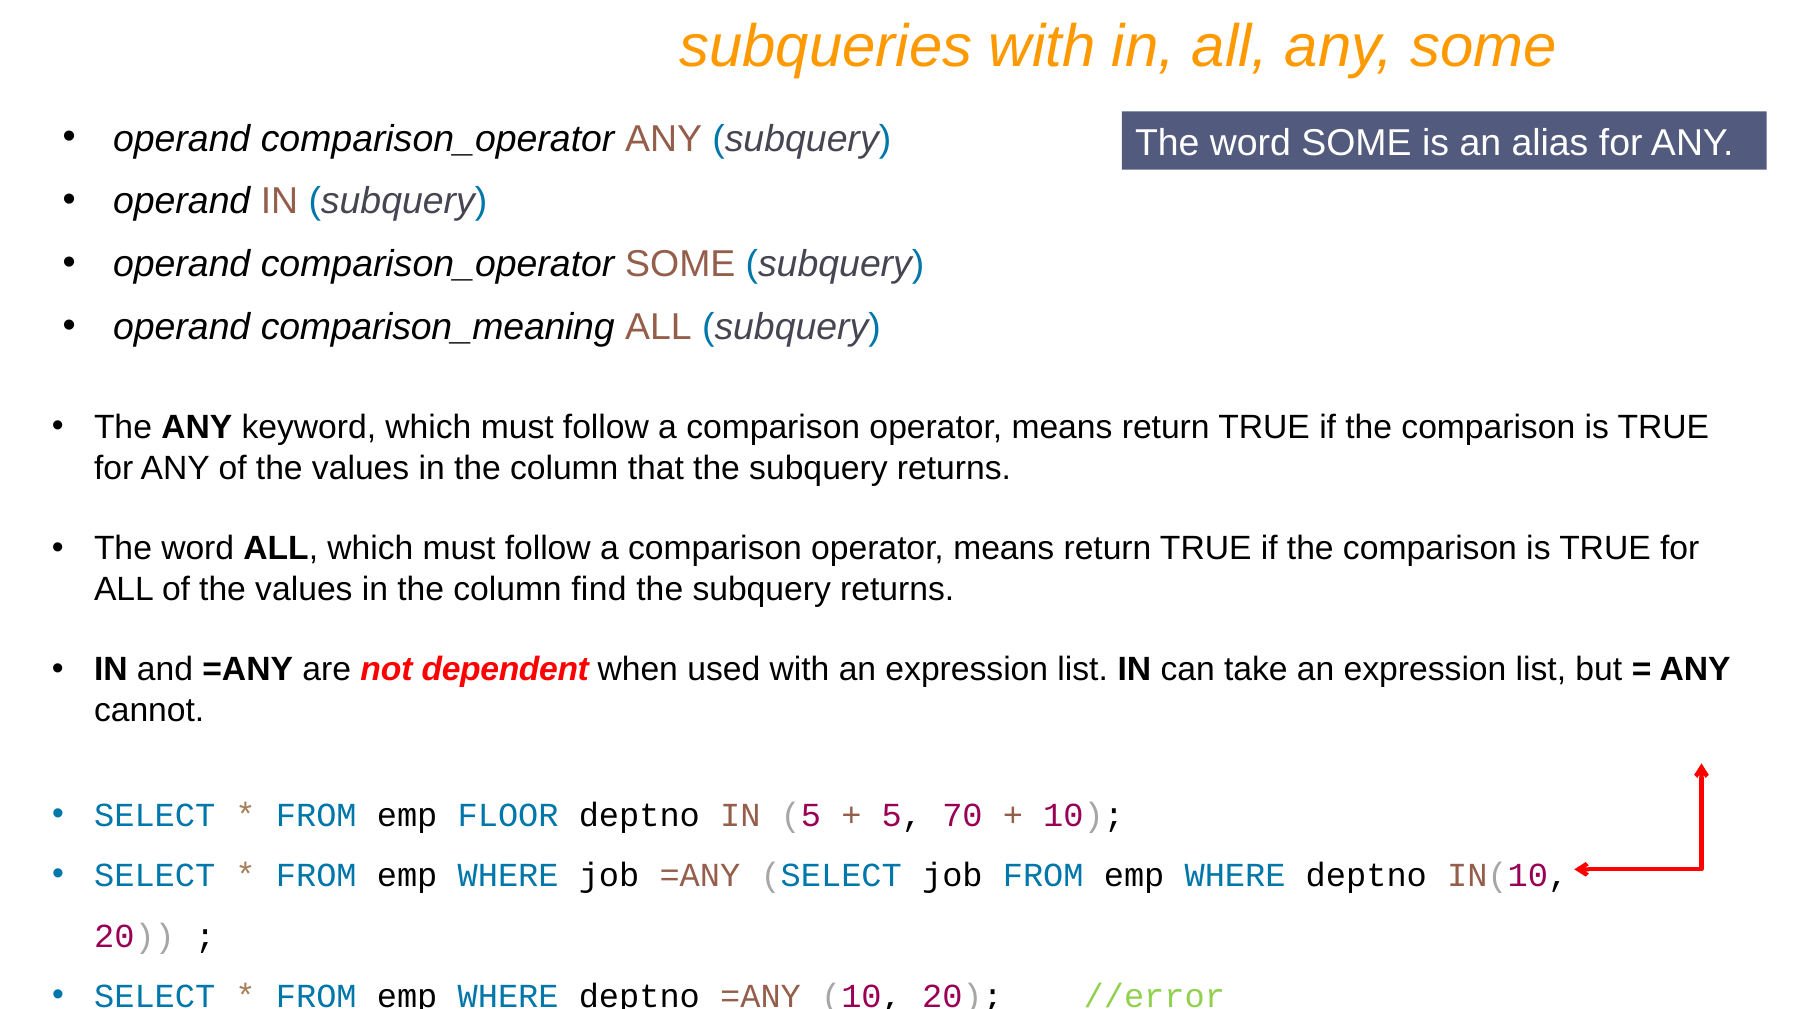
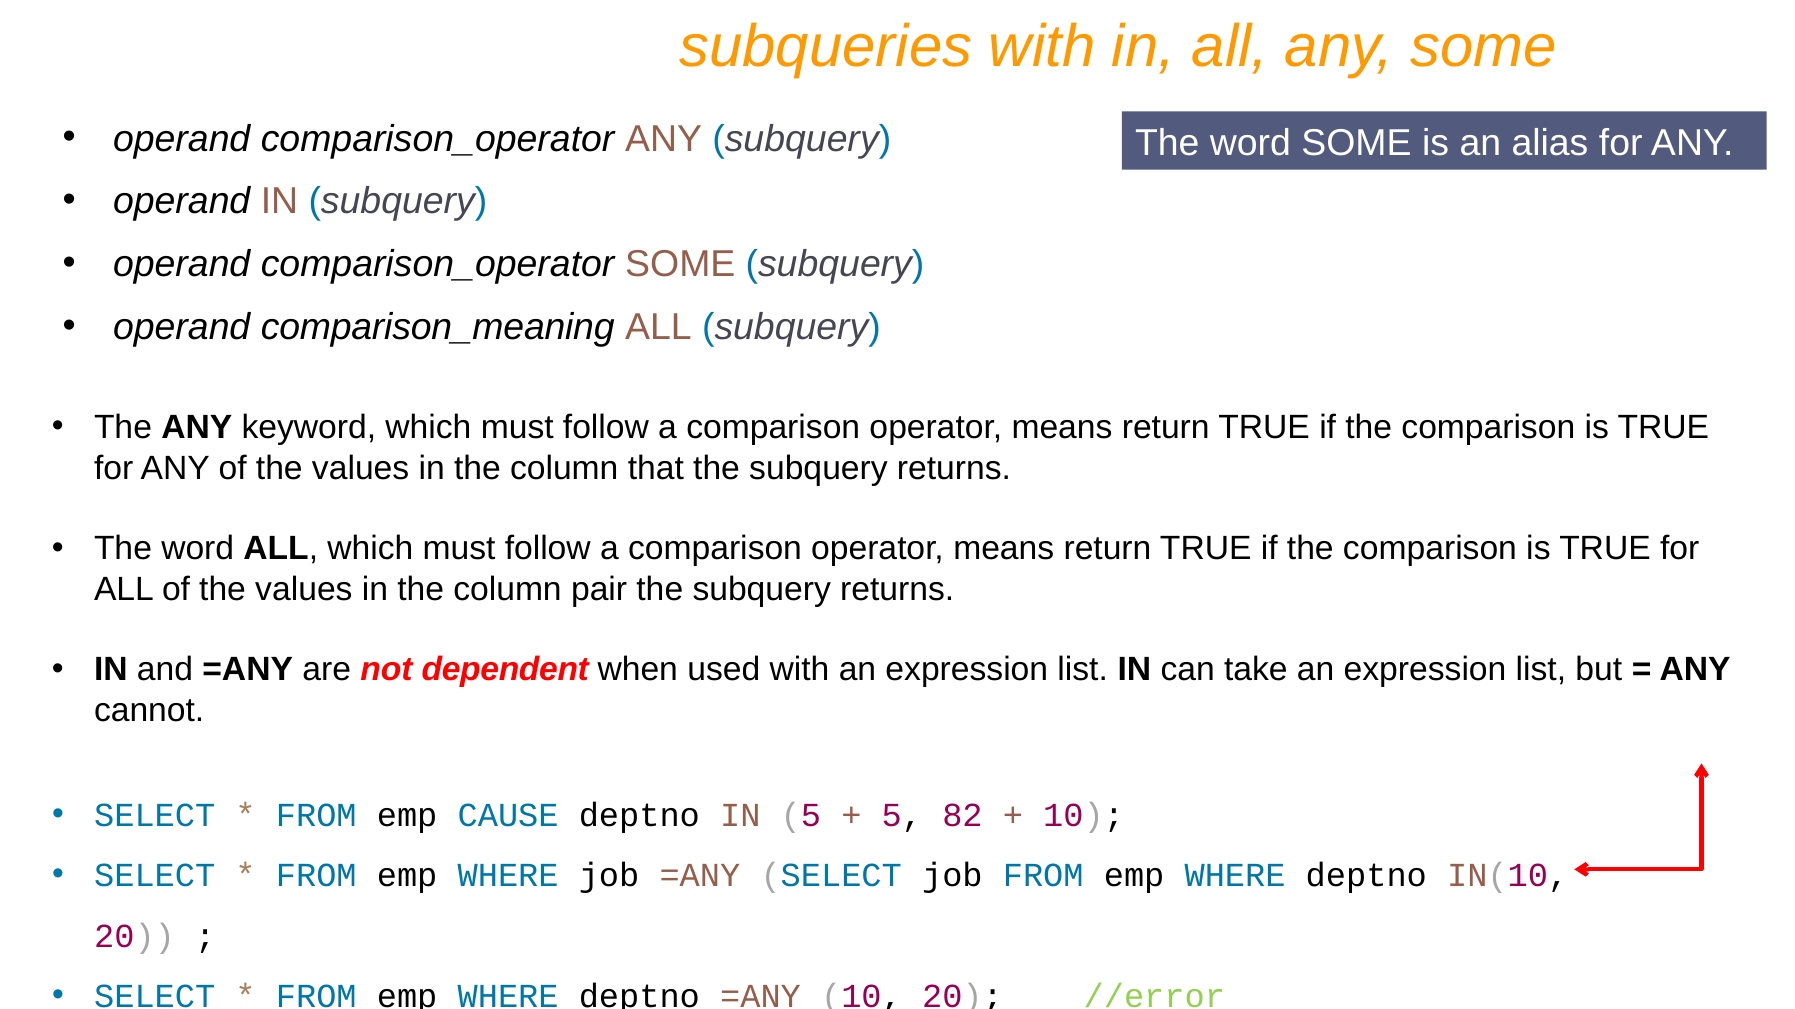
find: find -> pair
FLOOR: FLOOR -> CAUSE
70: 70 -> 82
